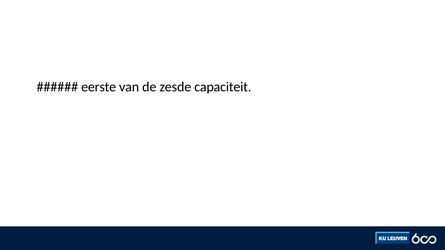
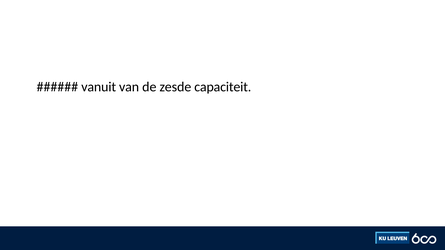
eerste: eerste -> vanuit
